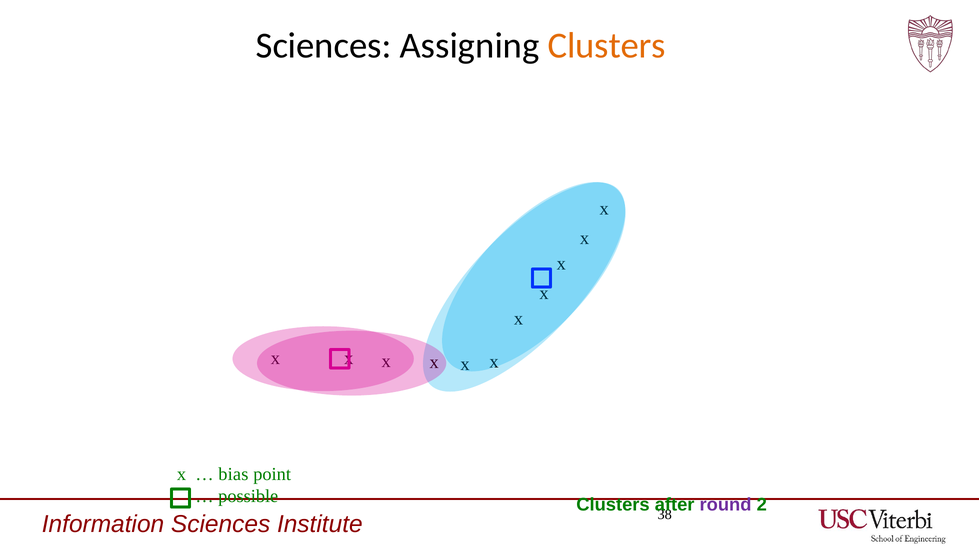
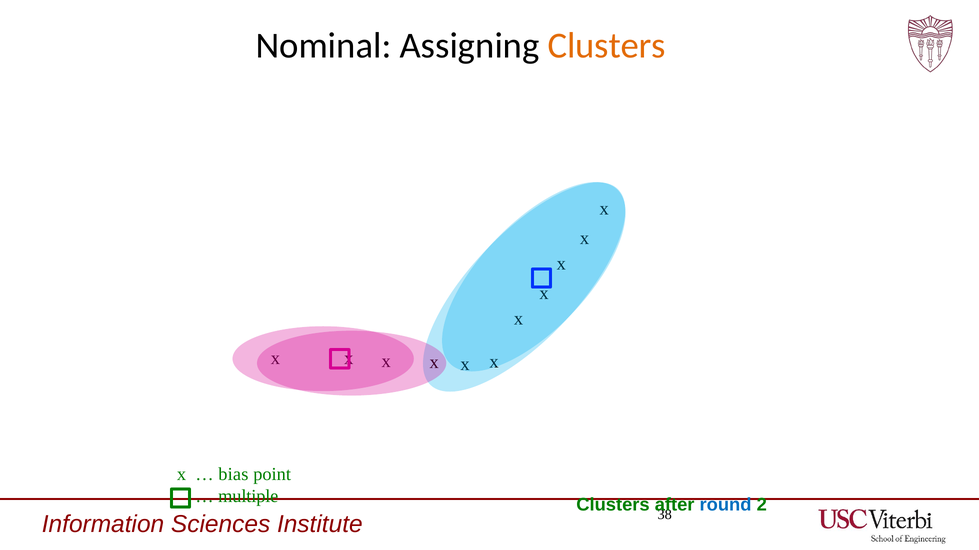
Sciences at (324, 46): Sciences -> Nominal
possible: possible -> multiple
round colour: purple -> blue
